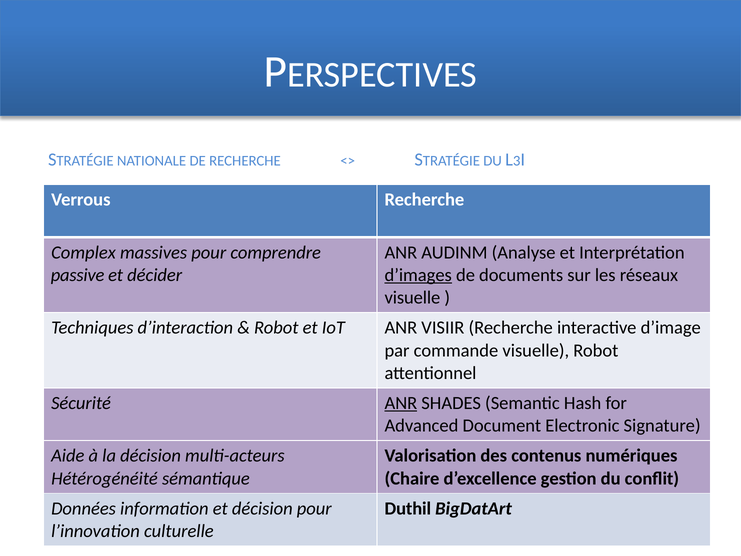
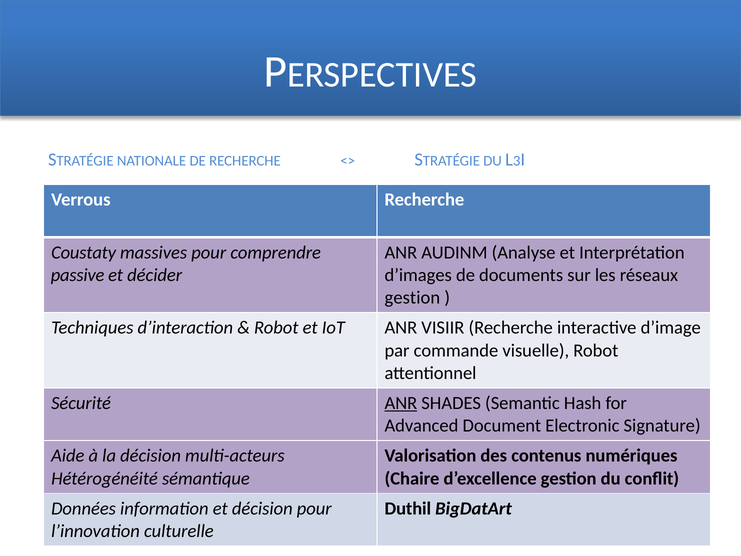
Complex: Complex -> Coustaty
d’images underline: present -> none
visuelle at (412, 298): visuelle -> gestion
